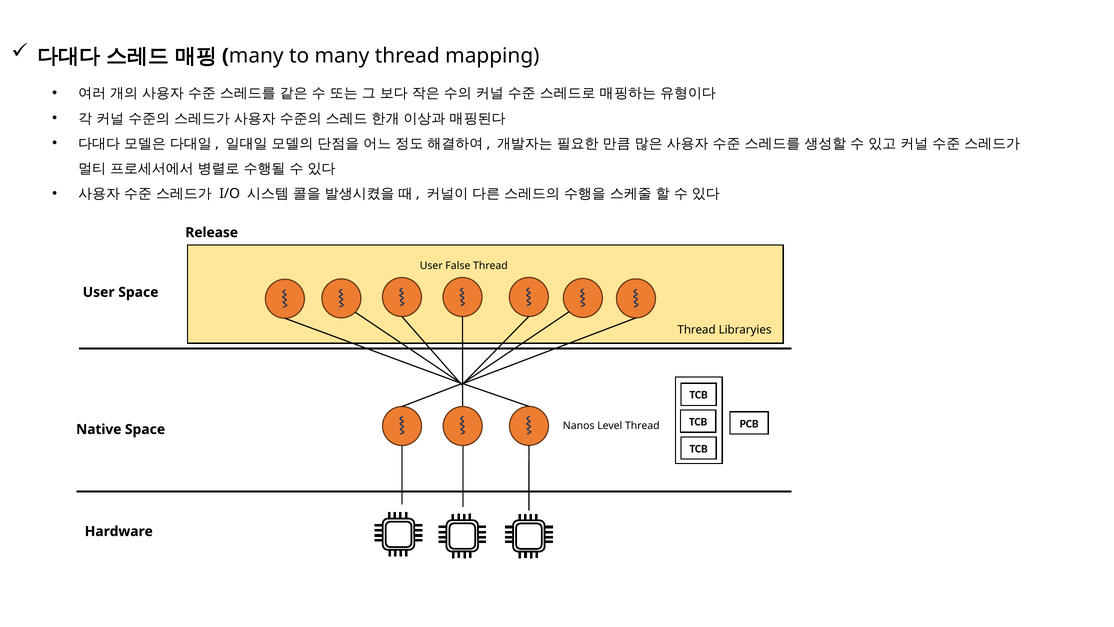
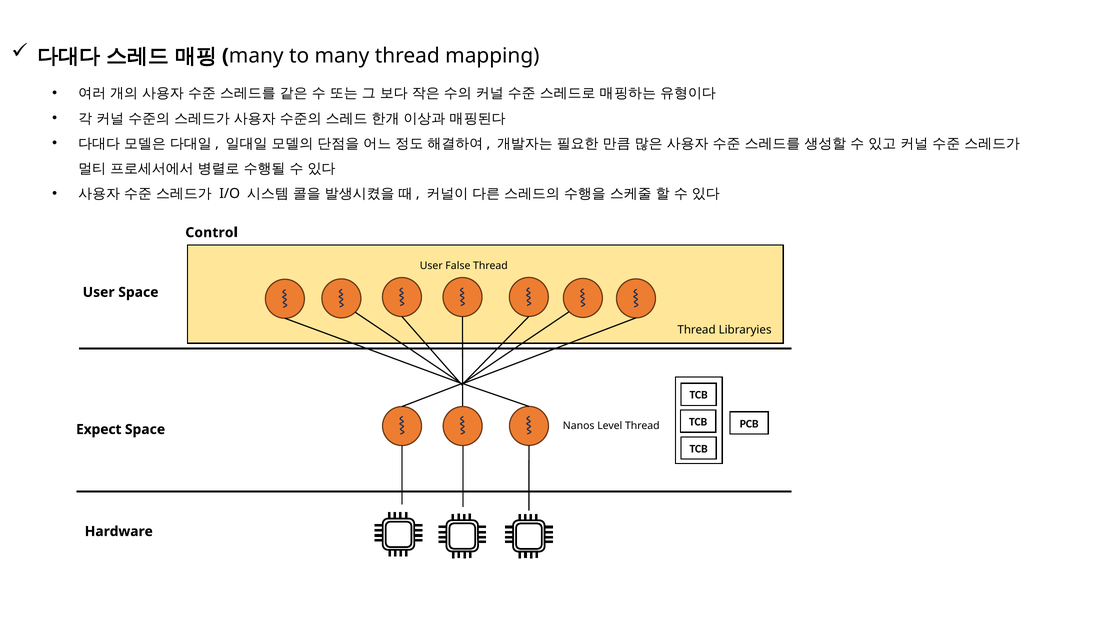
Release: Release -> Control
Native: Native -> Expect
